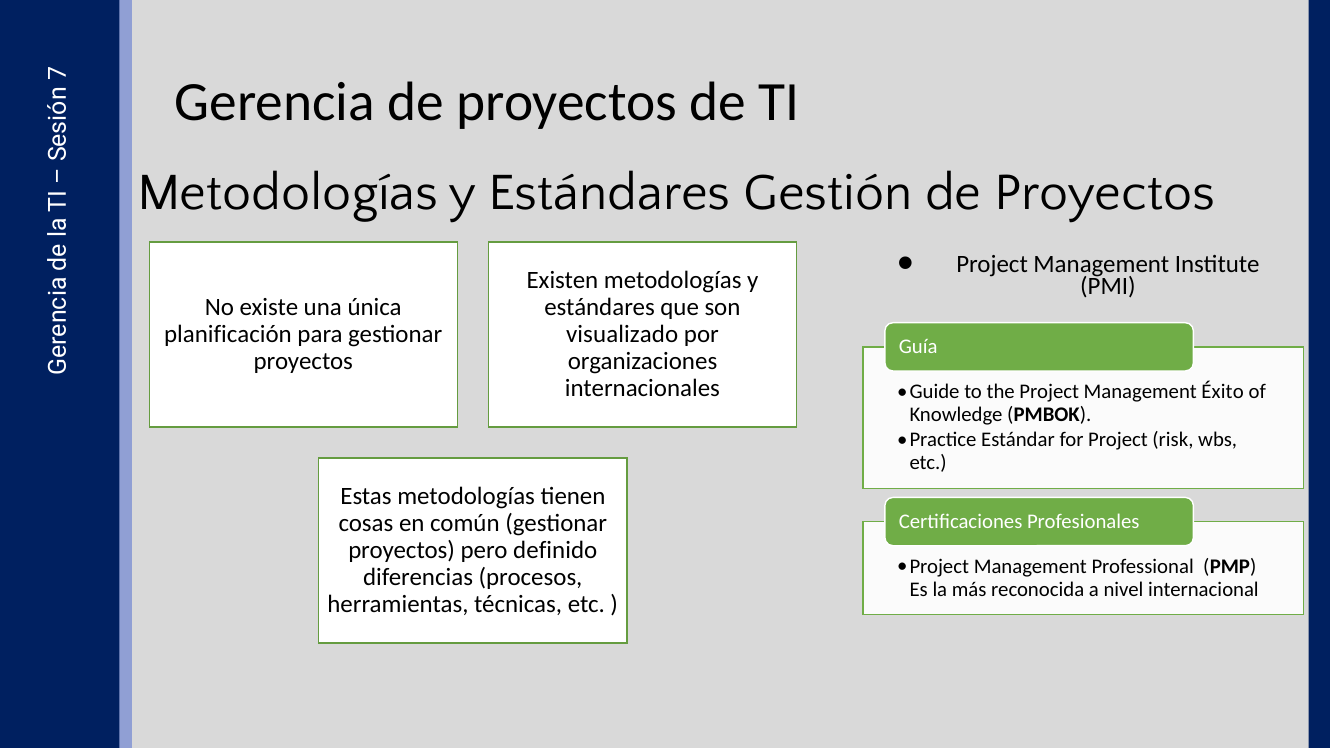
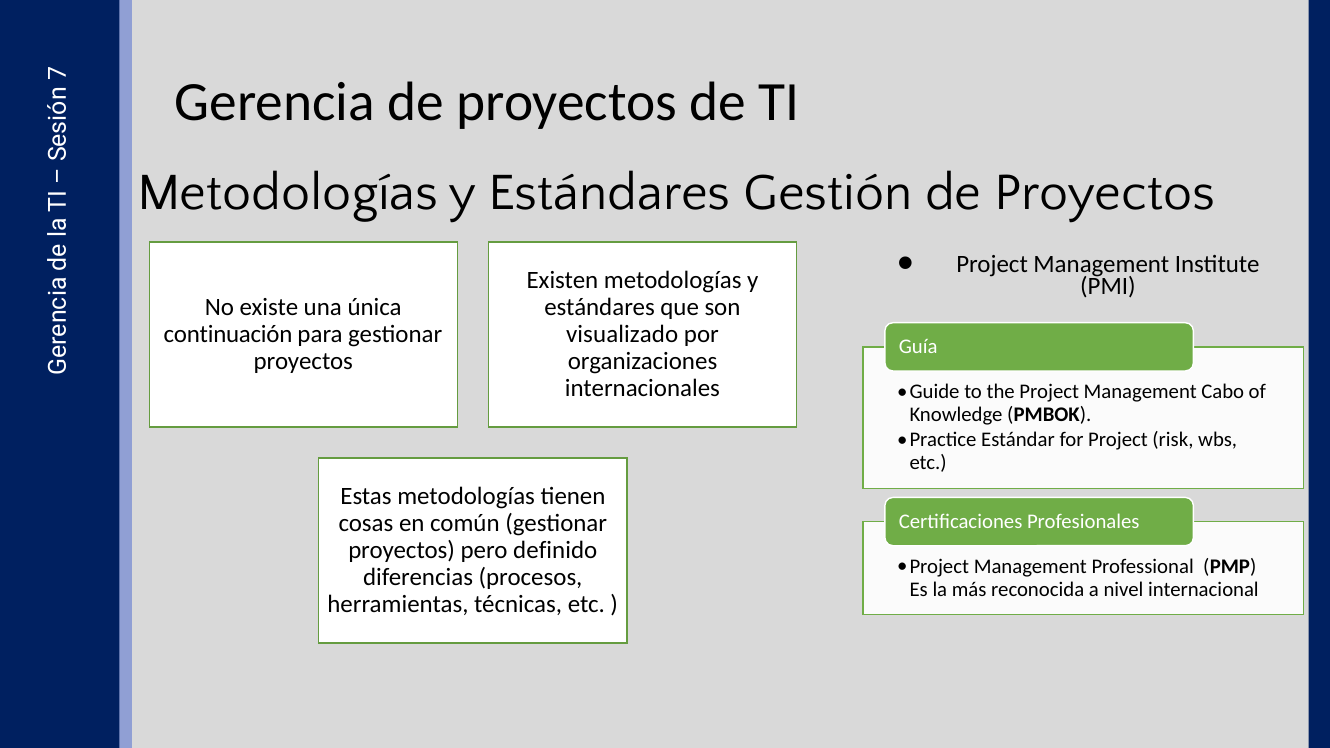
planificación: planificación -> continuación
Éxito: Éxito -> Cabo
